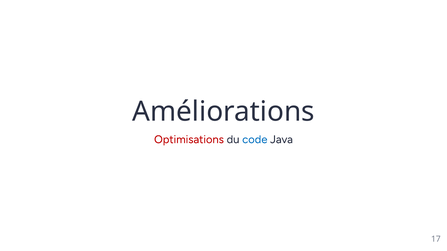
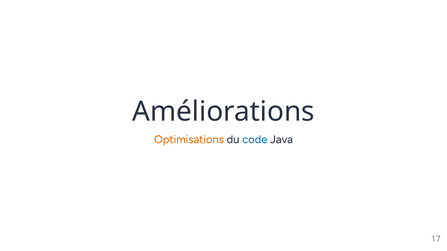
Optimisations colour: red -> orange
